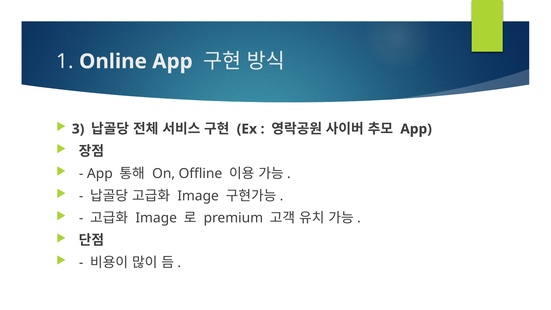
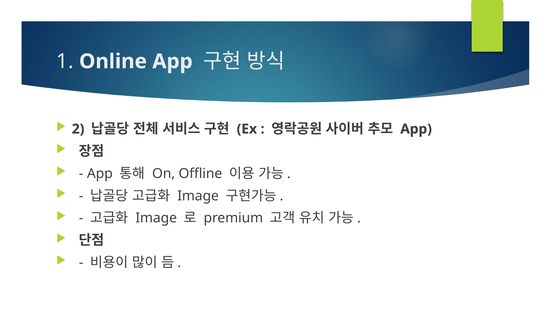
3: 3 -> 2
